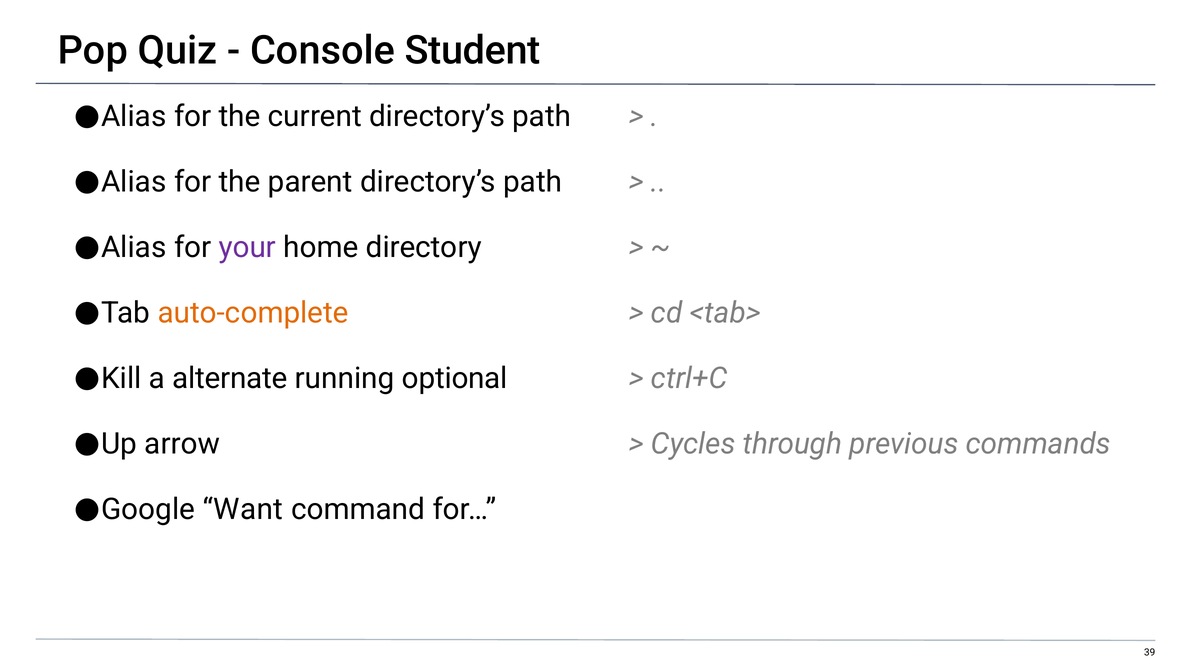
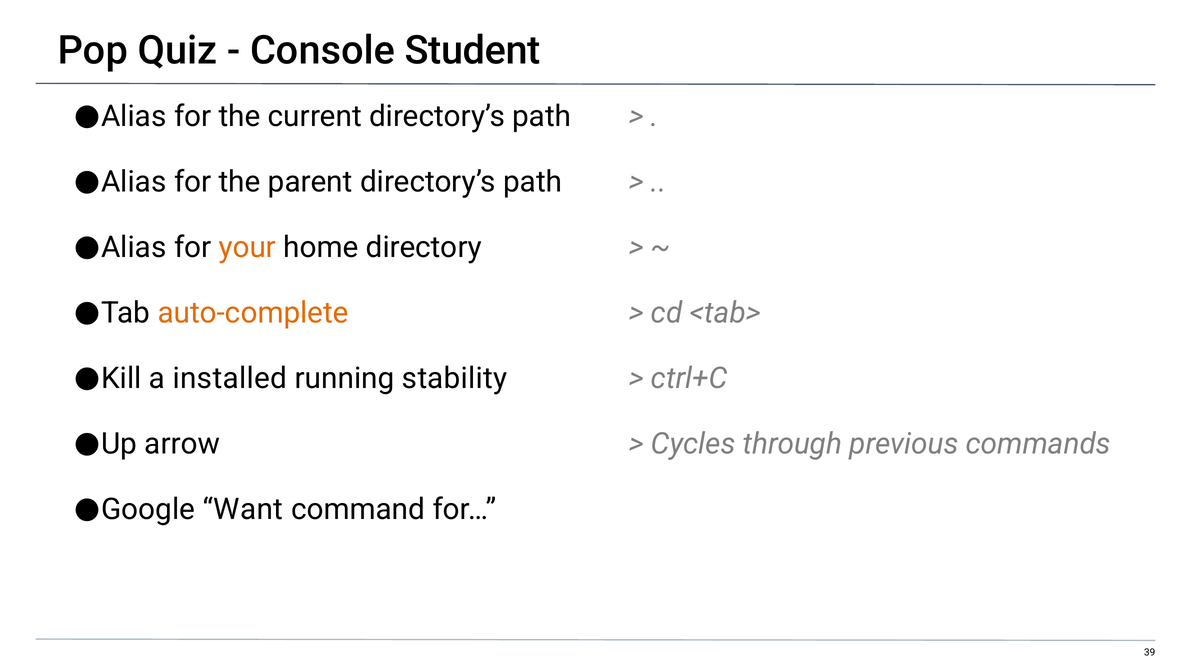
your colour: purple -> orange
alternate: alternate -> installed
optional: optional -> stability
